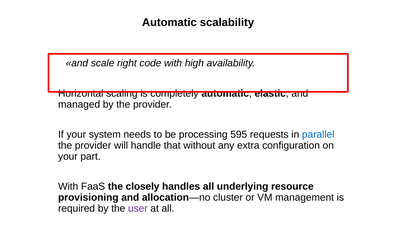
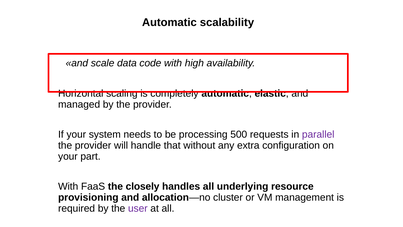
right: right -> data
595: 595 -> 500
parallel colour: blue -> purple
